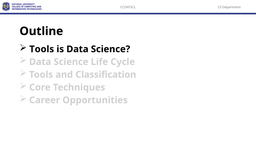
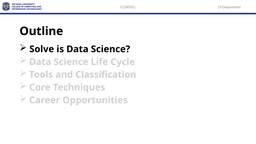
Tools at (42, 49): Tools -> Solve
